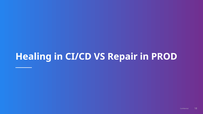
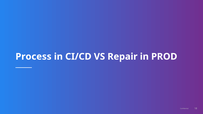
Healing: Healing -> Process
